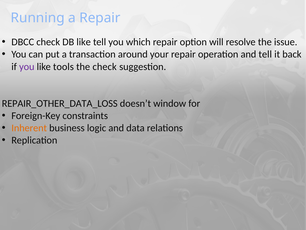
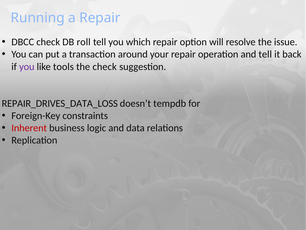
DB like: like -> roll
REPAIR_OTHER_DATA_LOSS: REPAIR_OTHER_DATA_LOSS -> REPAIR_DRIVES_DATA_LOSS
window: window -> tempdb
Inherent colour: orange -> red
